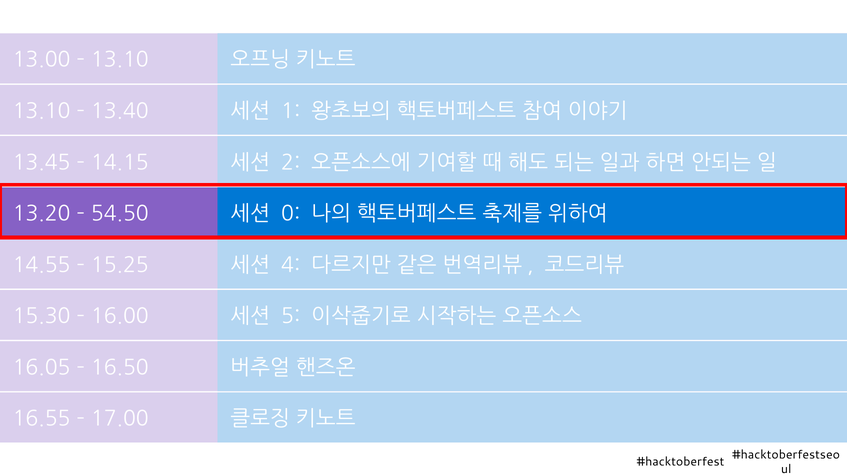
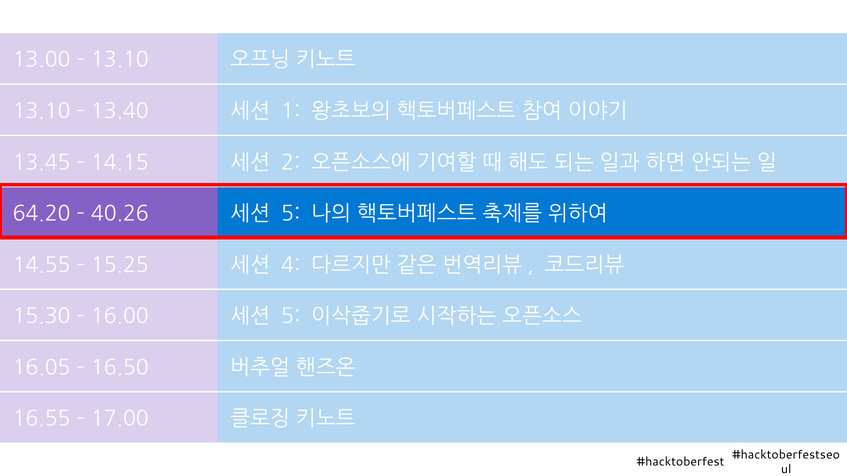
13.20: 13.20 -> 64.20
54.50: 54.50 -> 40.26
0 at (291, 214): 0 -> 5
